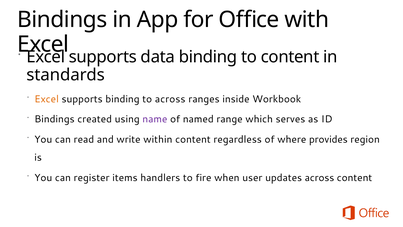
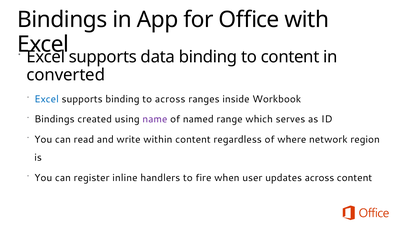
standards: standards -> converted
Excel at (47, 99) colour: orange -> blue
provides: provides -> network
items: items -> inline
